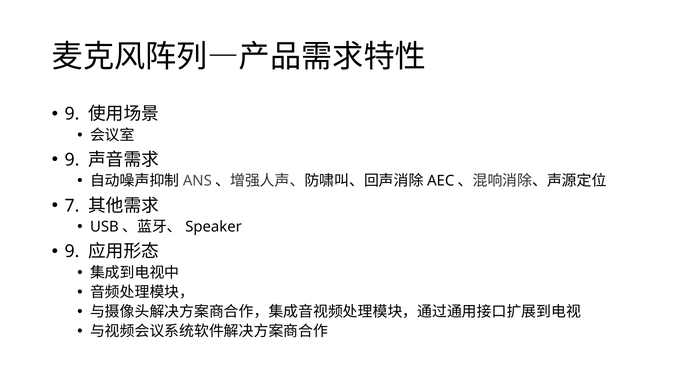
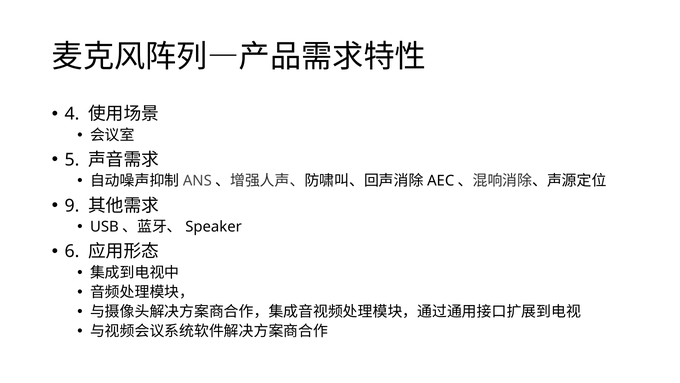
9 at (72, 114): 9 -> 4
9 at (72, 160): 9 -> 5
7: 7 -> 9
9 at (72, 251): 9 -> 6
